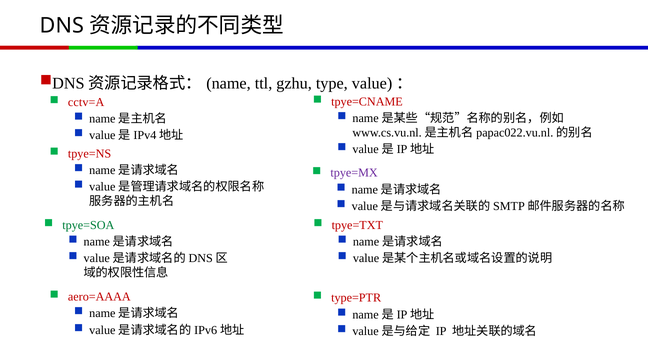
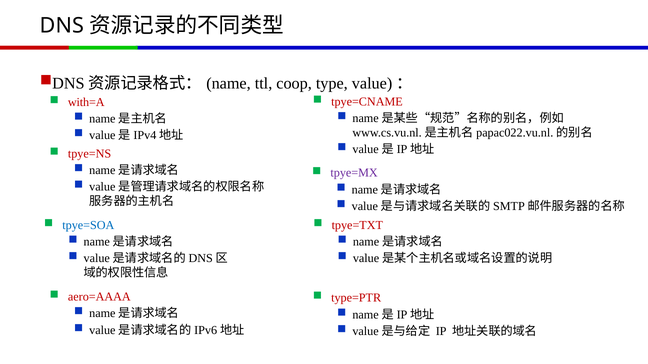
gzhu: gzhu -> coop
cctv=A: cctv=A -> with=A
tpye=SOA colour: green -> blue
